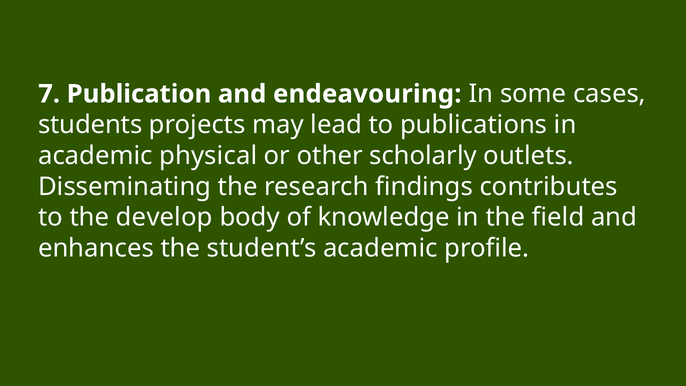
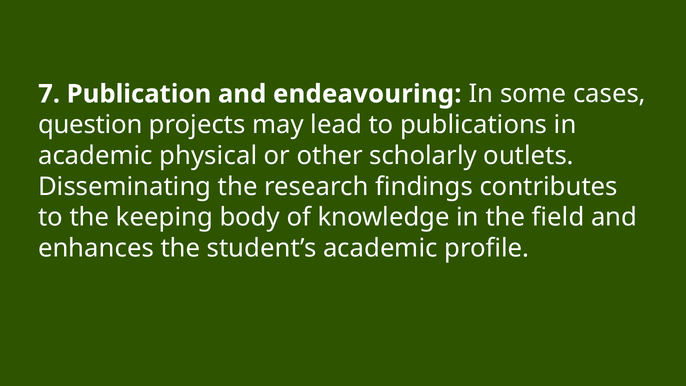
students: students -> question
develop: develop -> keeping
